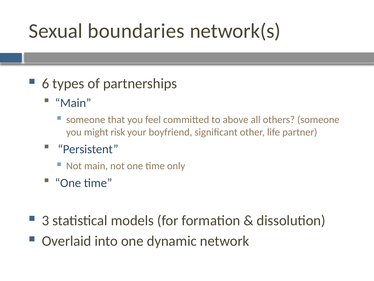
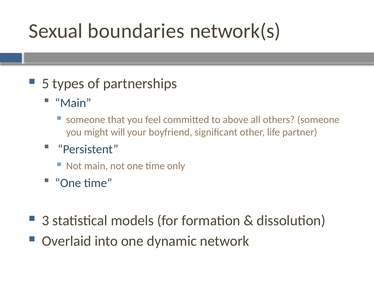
6: 6 -> 5
risk: risk -> will
